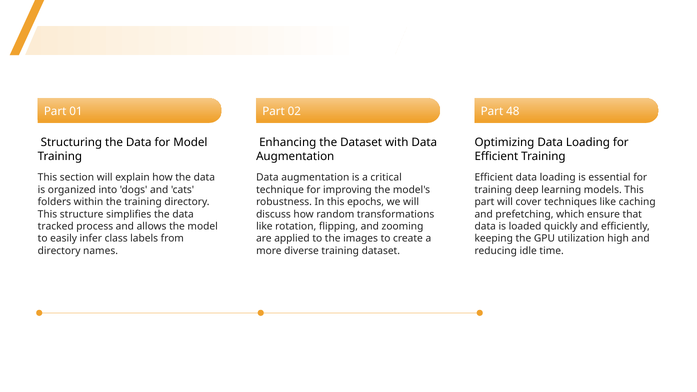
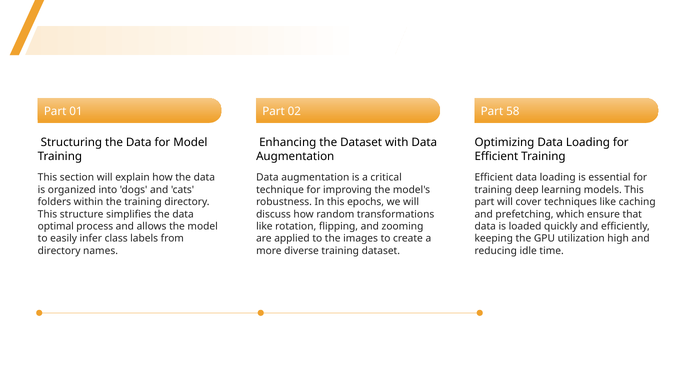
48: 48 -> 58
tracked: tracked -> optimal
